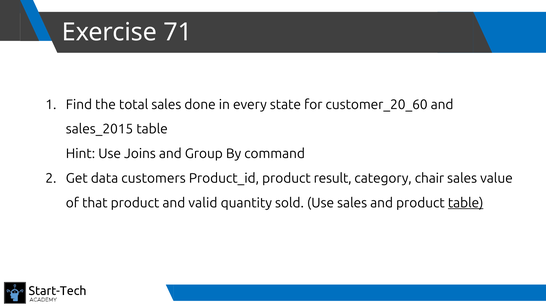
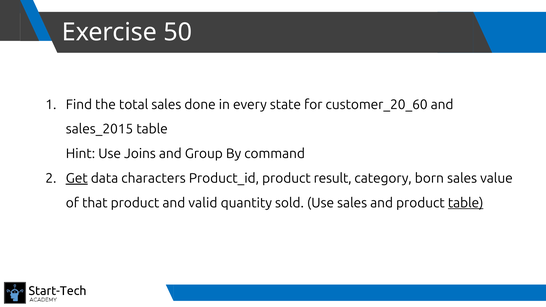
71: 71 -> 50
Get underline: none -> present
customers: customers -> characters
chair: chair -> born
